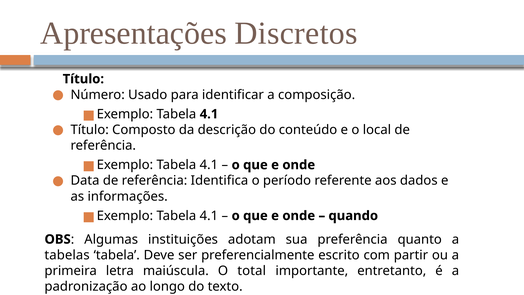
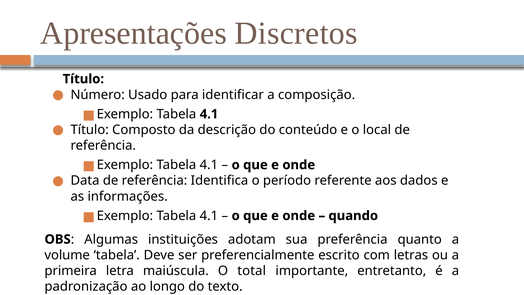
tabelas: tabelas -> volume
partir: partir -> letras
